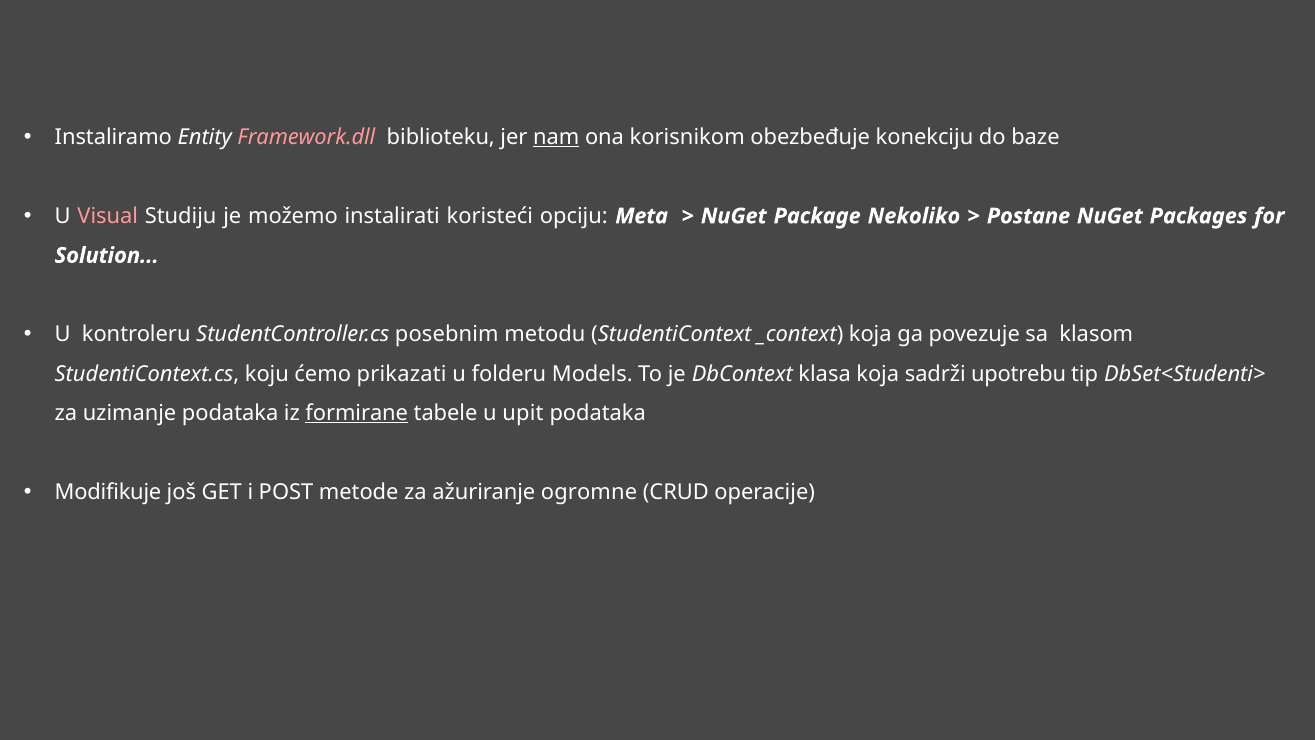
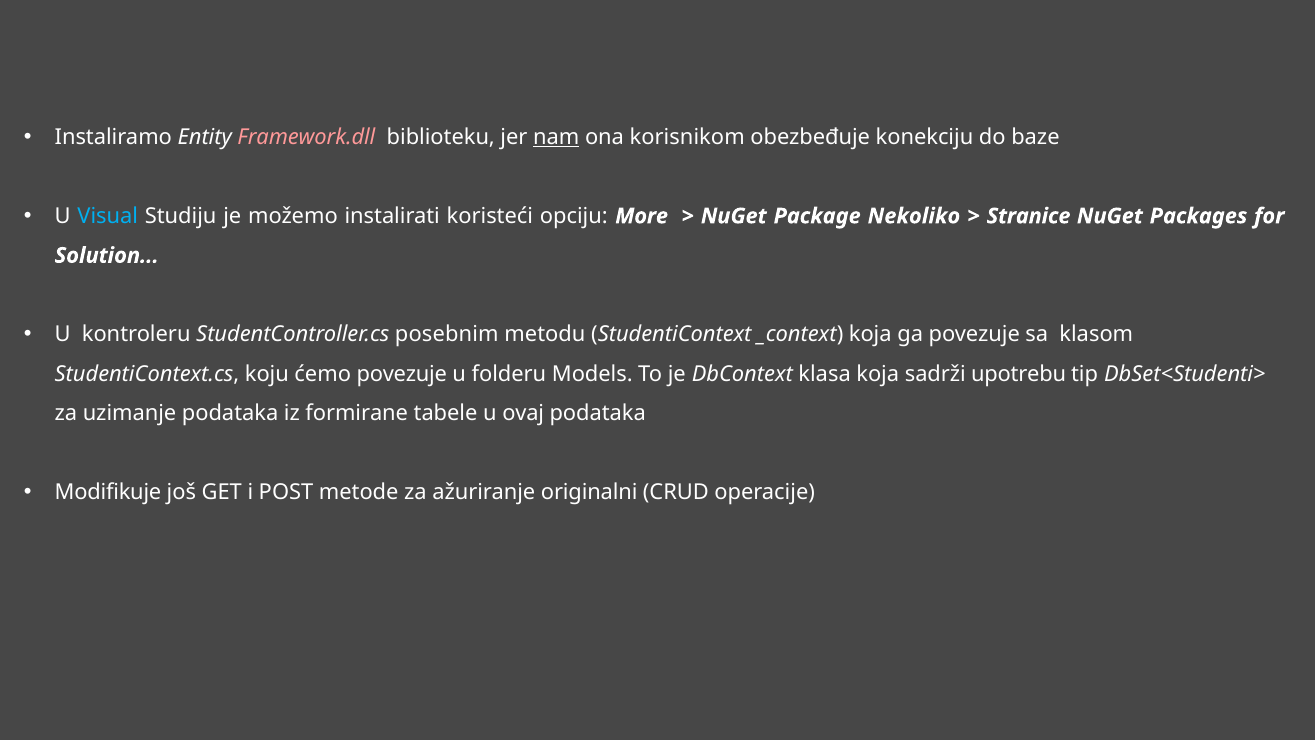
Visual colour: pink -> light blue
Meta: Meta -> More
Postane: Postane -> Stranice
ćemo prikazati: prikazati -> povezuje
formirane underline: present -> none
upit: upit -> ovaj
ogromne: ogromne -> originalni
